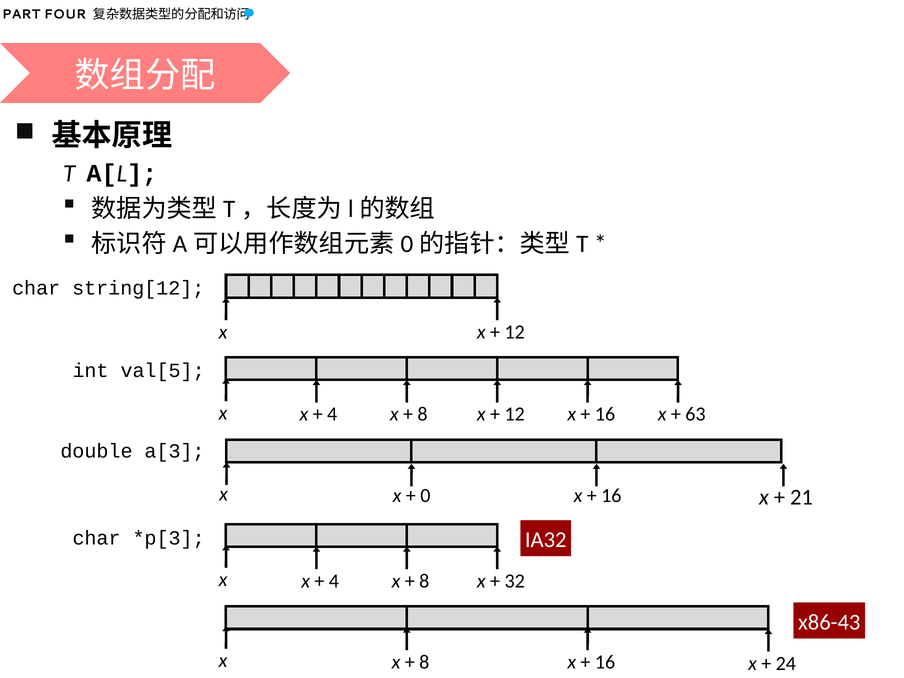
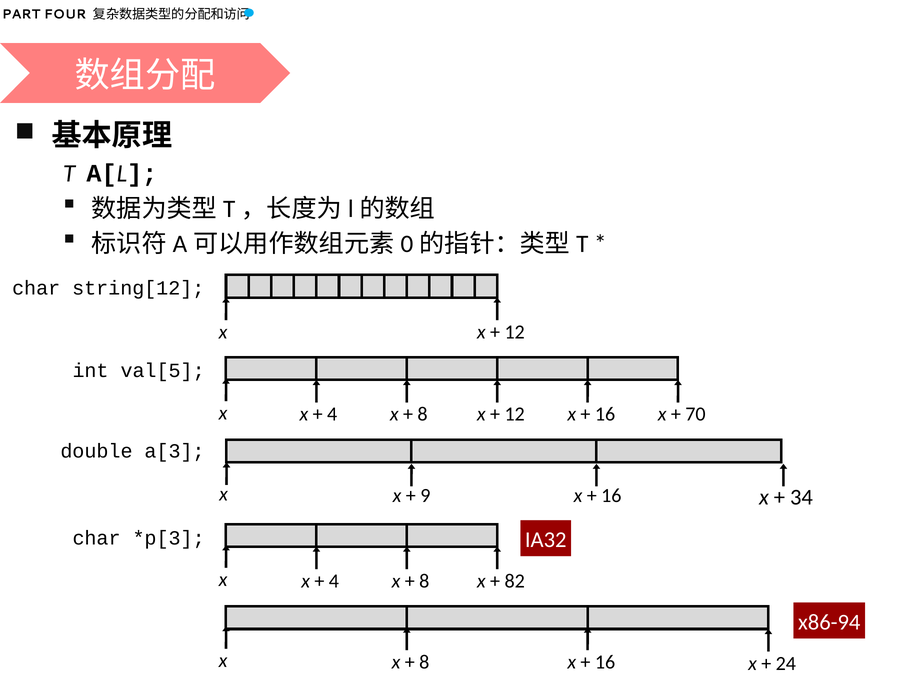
63: 63 -> 70
0: 0 -> 9
21: 21 -> 34
32: 32 -> 82
x86-43: x86-43 -> x86-94
